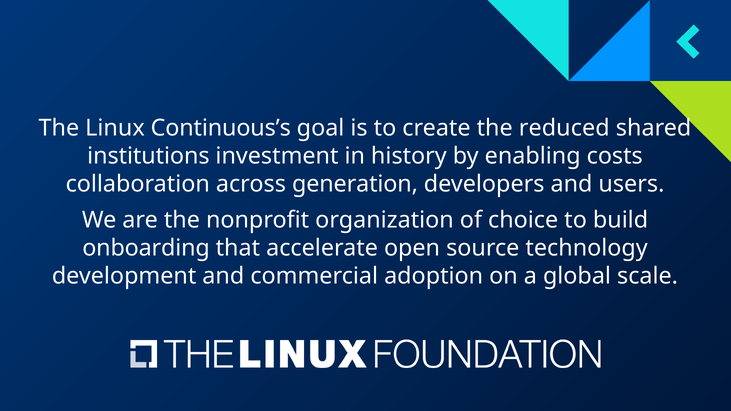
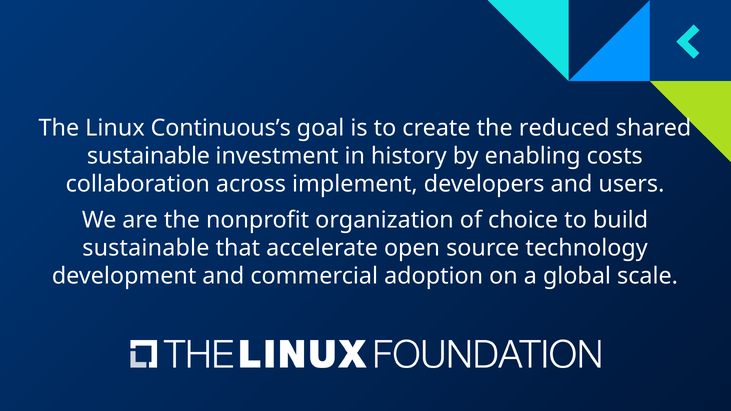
institutions at (148, 156): institutions -> sustainable
generation: generation -> implement
onboarding at (146, 248): onboarding -> sustainable
